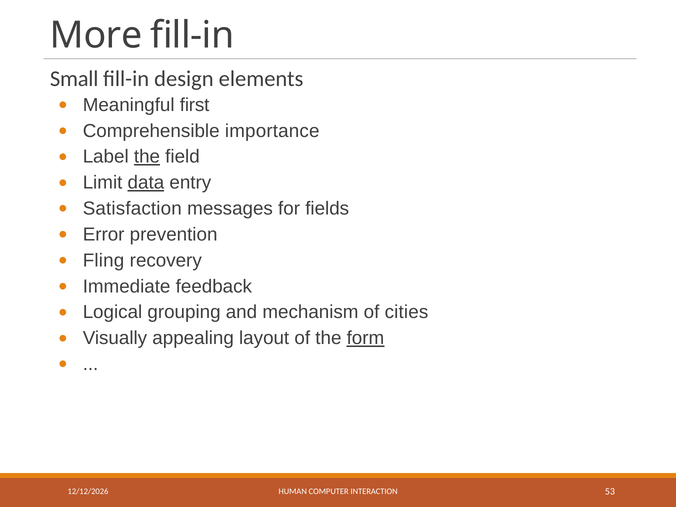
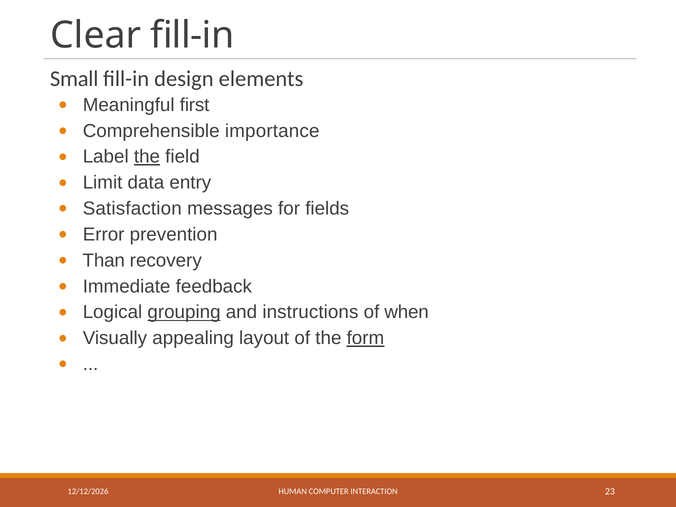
More: More -> Clear
data underline: present -> none
Fling: Fling -> Than
grouping underline: none -> present
mechanism: mechanism -> instructions
cities: cities -> when
53: 53 -> 23
